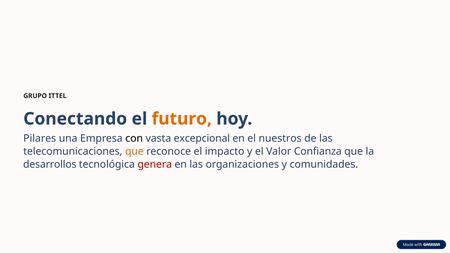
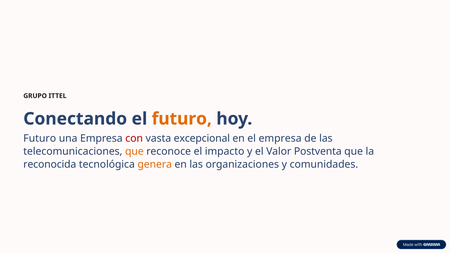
Pilares at (40, 138): Pilares -> Futuro
con colour: black -> red
el nuestros: nuestros -> empresa
Confianza: Confianza -> Postventa
desarrollos: desarrollos -> reconocida
genera colour: red -> orange
